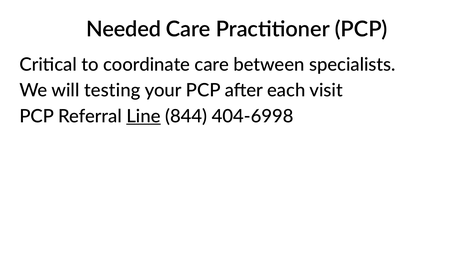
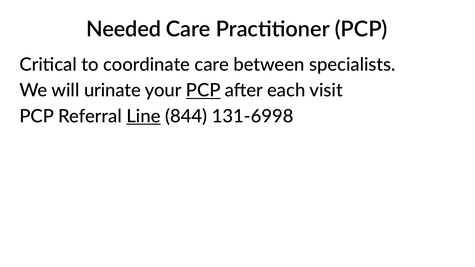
testing: testing -> urinate
PCP at (203, 91) underline: none -> present
404-6998: 404-6998 -> 131-6998
